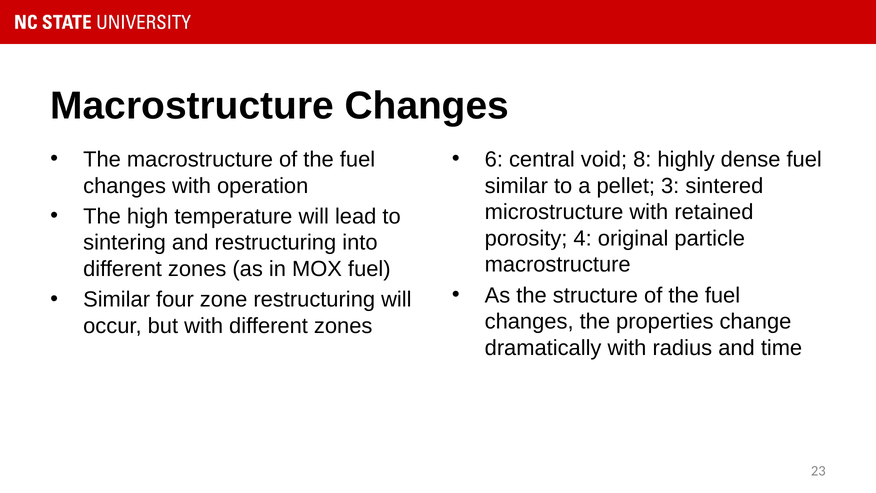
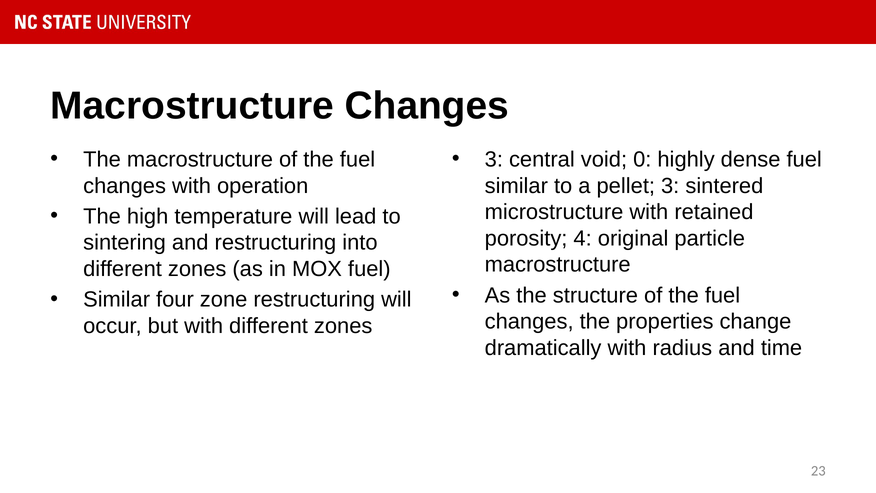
6 at (494, 159): 6 -> 3
8: 8 -> 0
